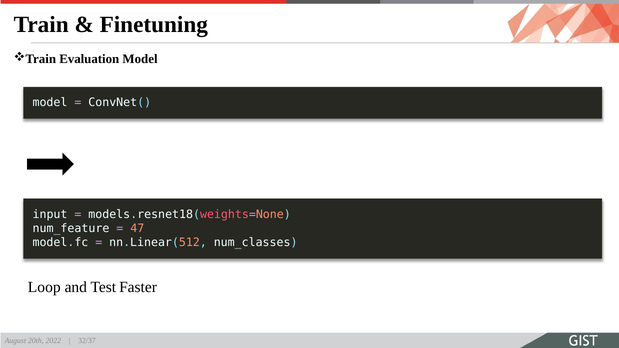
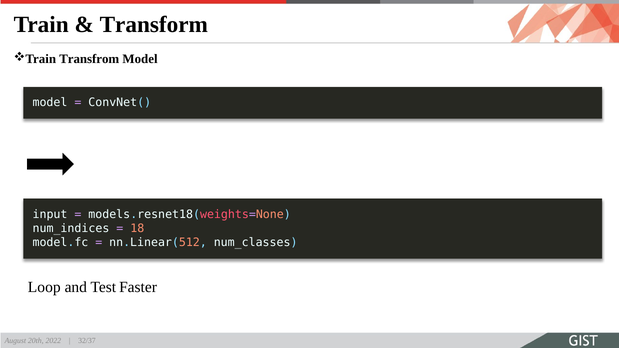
Finetuning: Finetuning -> Transform
Evaluation: Evaluation -> Transfrom
num_feature: num_feature -> num_indices
47: 47 -> 18
